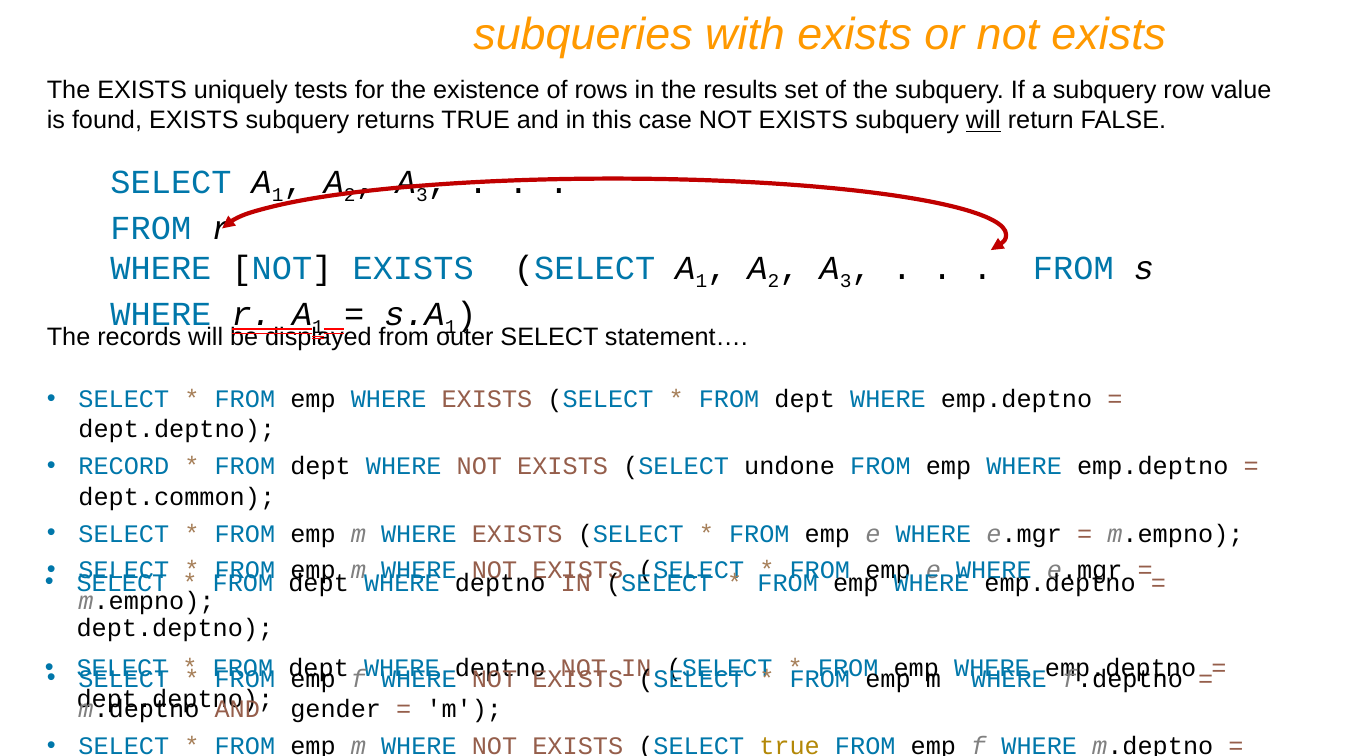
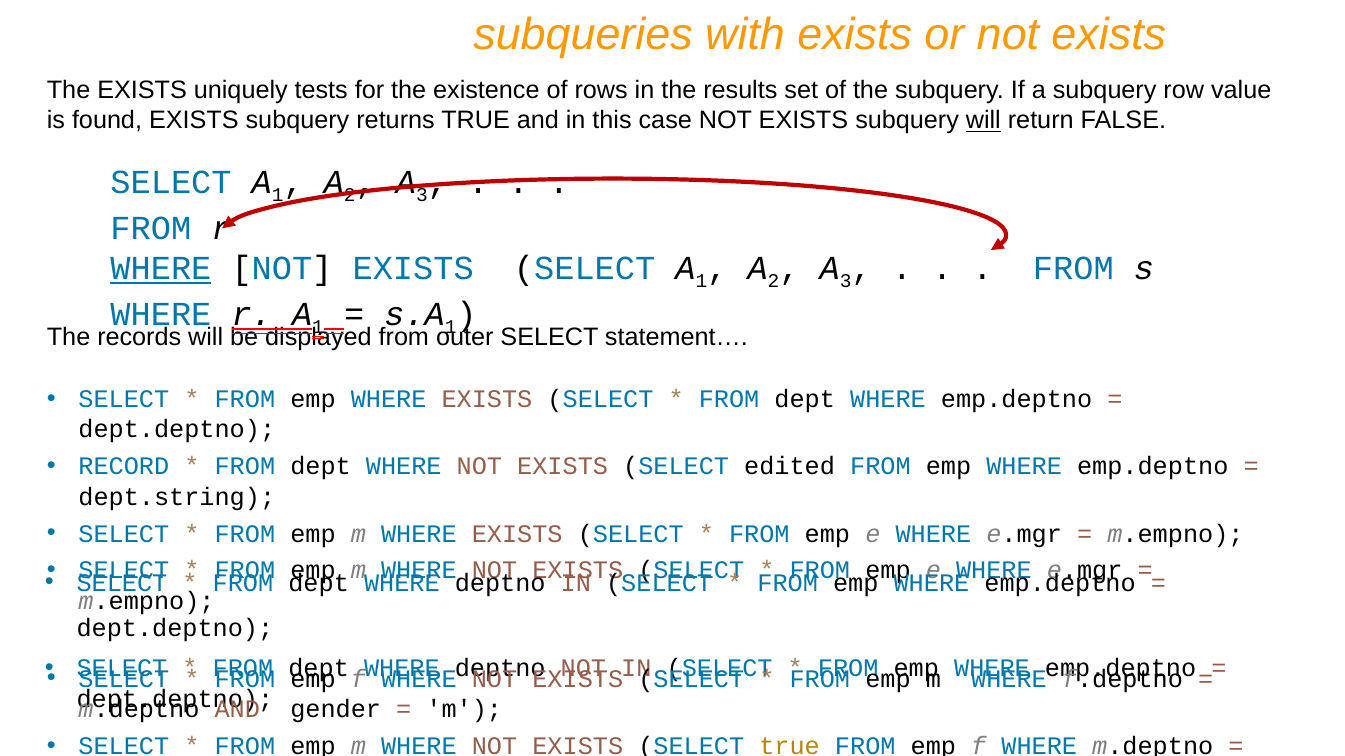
WHERE at (161, 269) underline: none -> present
undone: undone -> edited
dept.common: dept.common -> dept.string
